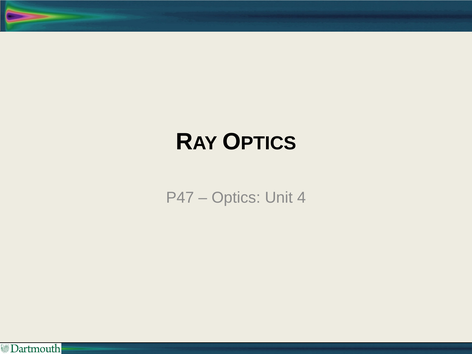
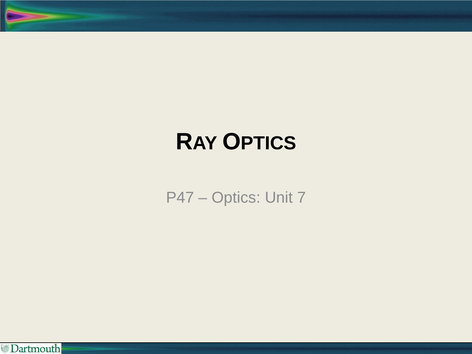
4: 4 -> 7
